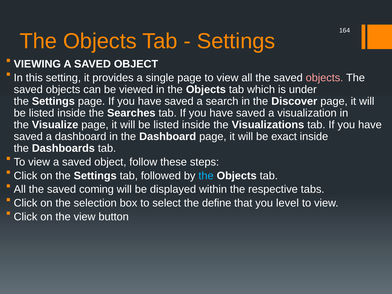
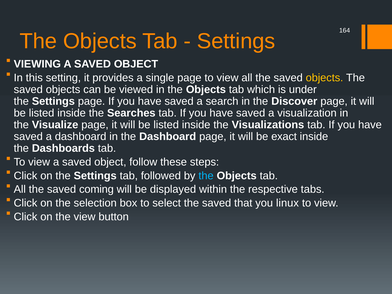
objects at (324, 78) colour: pink -> yellow
select the define: define -> saved
level: level -> linux
